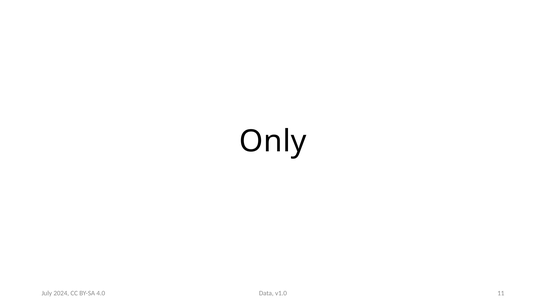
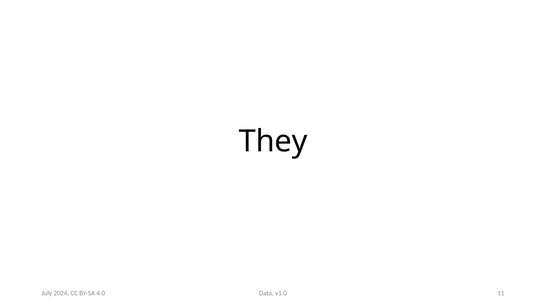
Only: Only -> They
